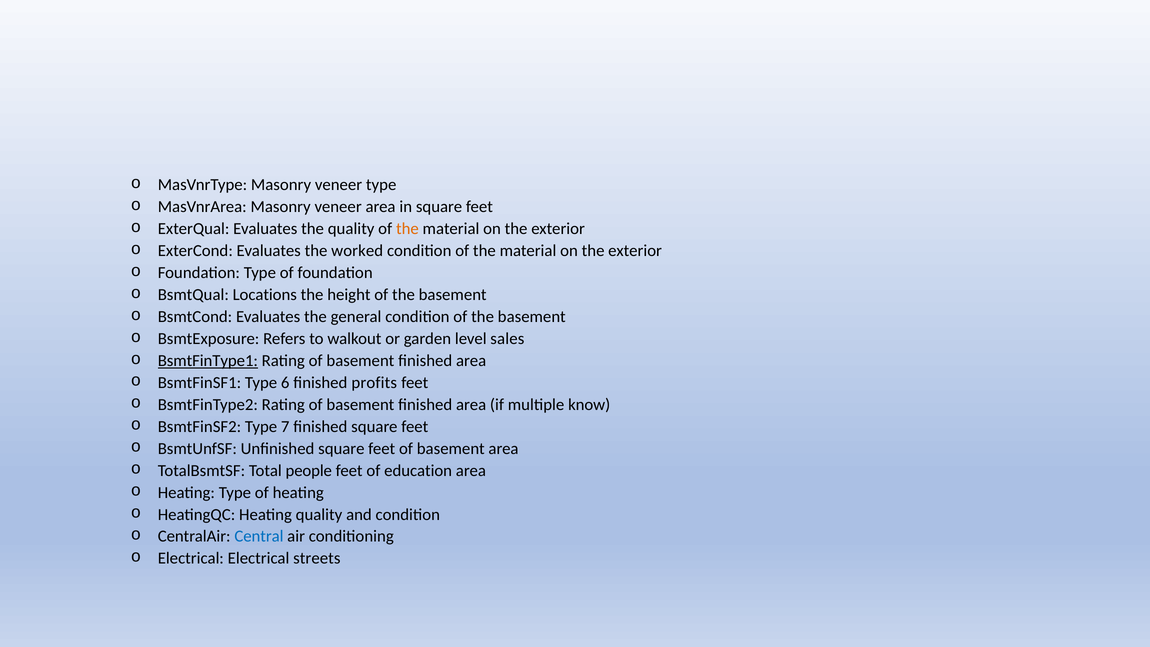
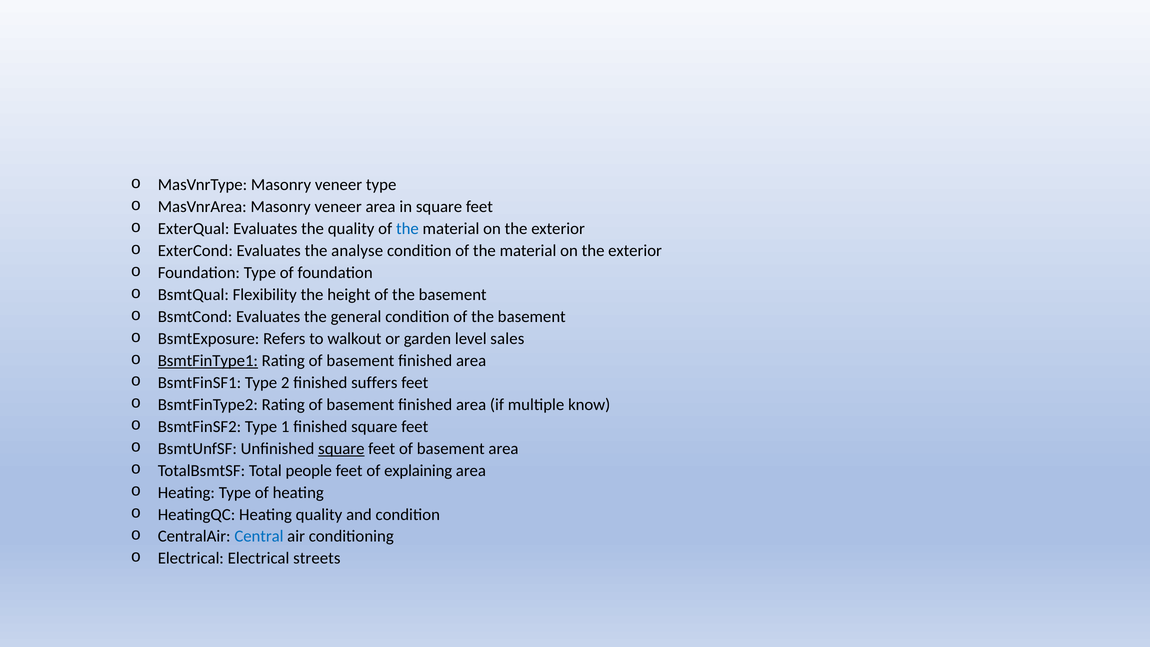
the at (407, 229) colour: orange -> blue
worked: worked -> analyse
Locations: Locations -> Flexibility
6: 6 -> 2
profits: profits -> suffers
7: 7 -> 1
square at (341, 448) underline: none -> present
education: education -> explaining
